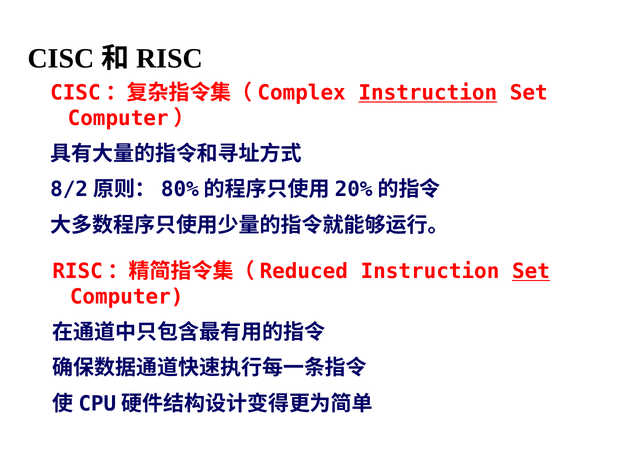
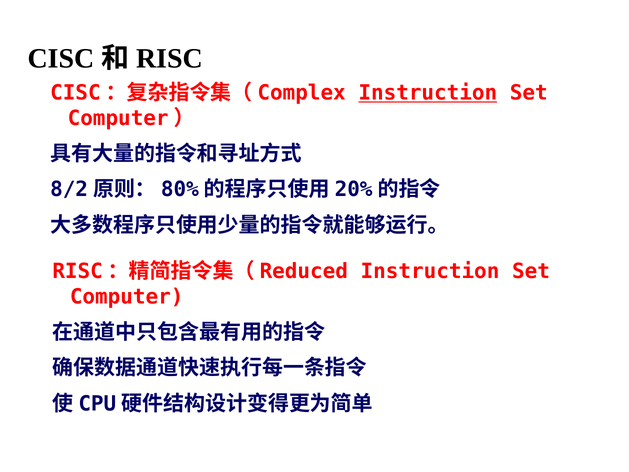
Set at (531, 271) underline: present -> none
